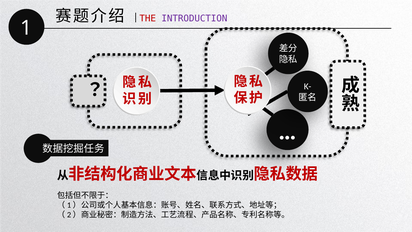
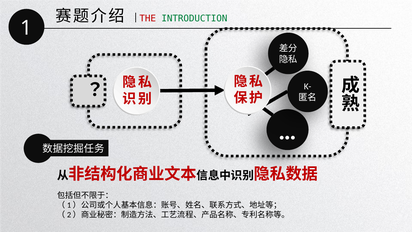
INTRODUCTION colour: purple -> green
